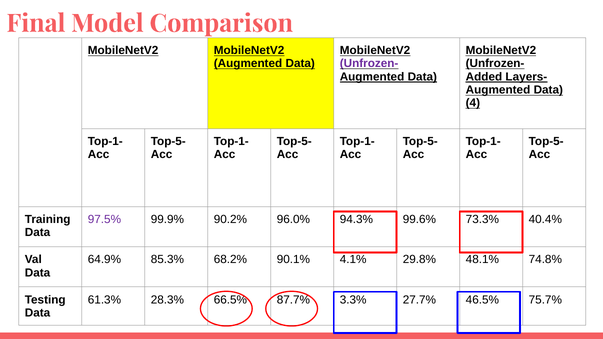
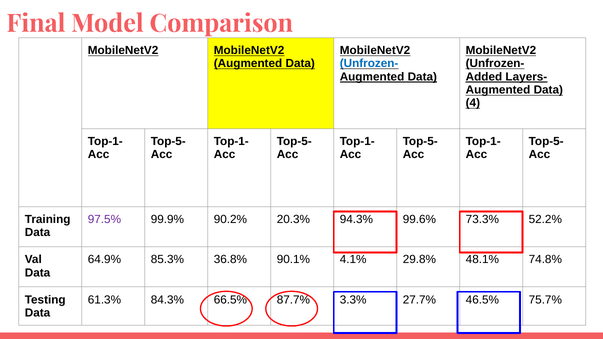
Unfrozen- at (369, 64) colour: purple -> blue
96.0%: 96.0% -> 20.3%
40.4%: 40.4% -> 52.2%
68.2%: 68.2% -> 36.8%
28.3%: 28.3% -> 84.3%
